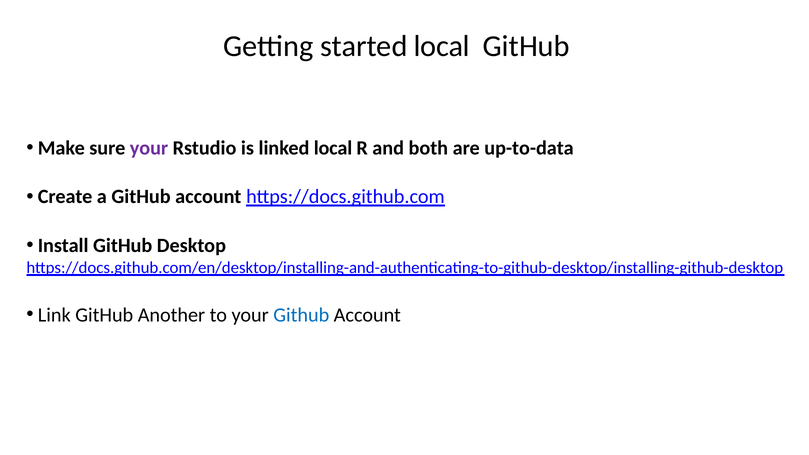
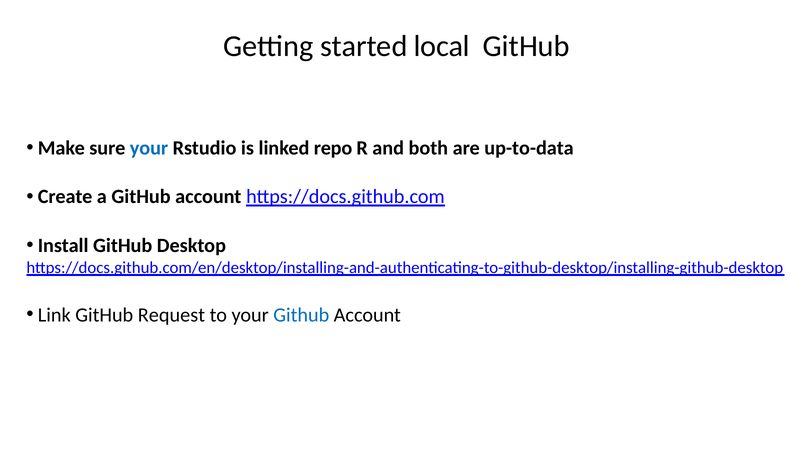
your at (149, 148) colour: purple -> blue
linked local: local -> repo
Another: Another -> Request
